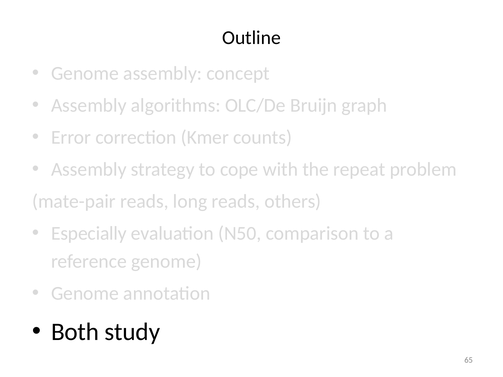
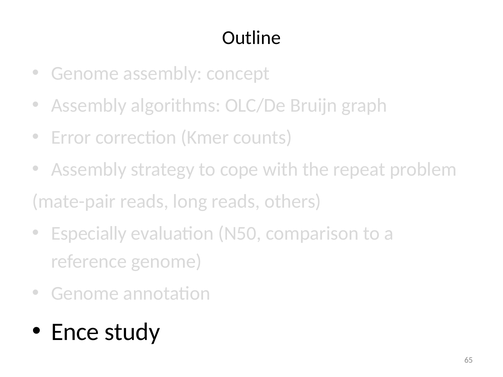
Both: Both -> Ence
